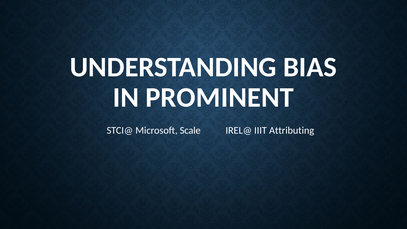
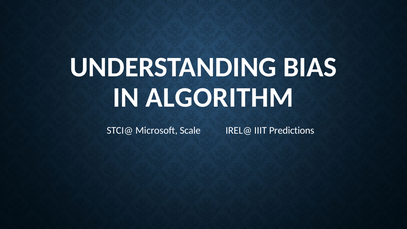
PROMINENT: PROMINENT -> ALGORITHM
Attributing: Attributing -> Predictions
